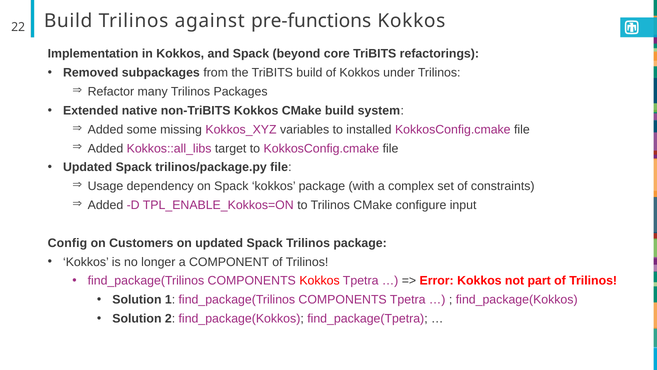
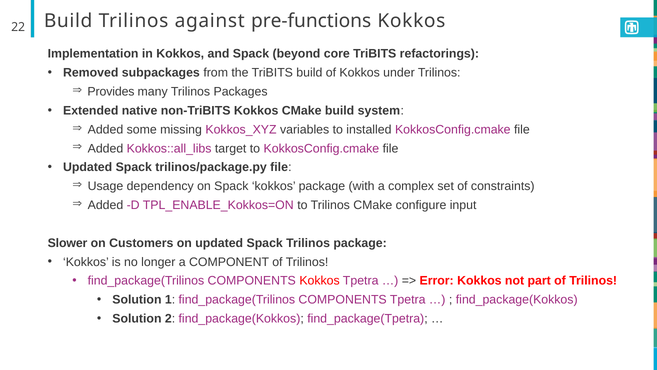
Refactor: Refactor -> Provides
Config: Config -> Slower
